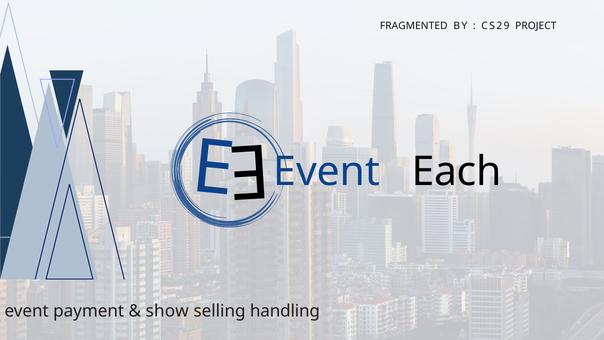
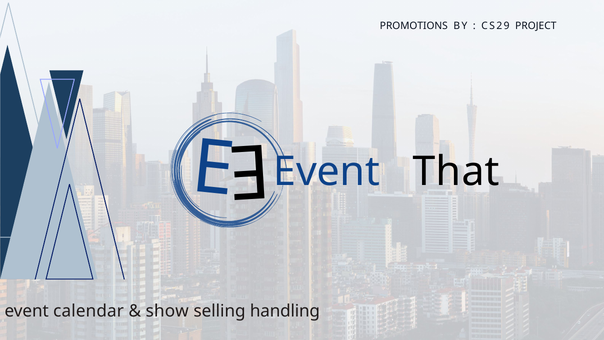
FRAGMENTED: FRAGMENTED -> PROMOTIONS
Each: Each -> That
payment: payment -> calendar
